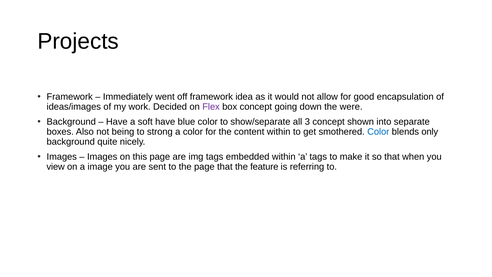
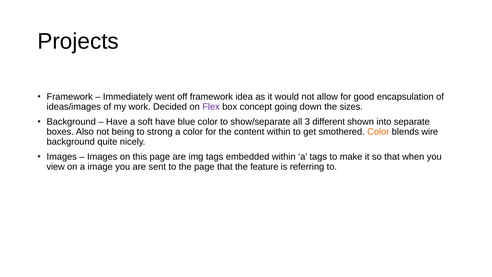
were: were -> sizes
3 concept: concept -> different
Color at (378, 132) colour: blue -> orange
only: only -> wire
